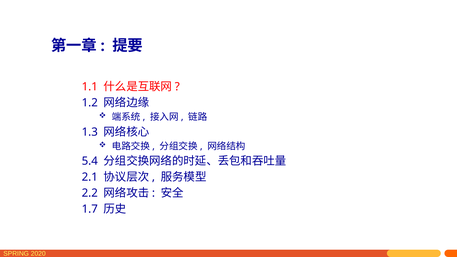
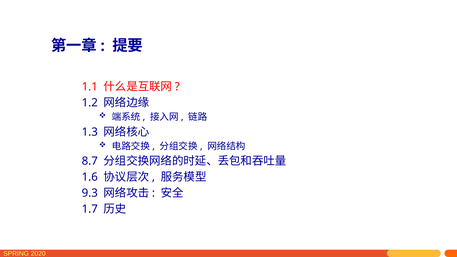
5.4: 5.4 -> 8.7
2.1: 2.1 -> 1.6
2.2: 2.2 -> 9.3
